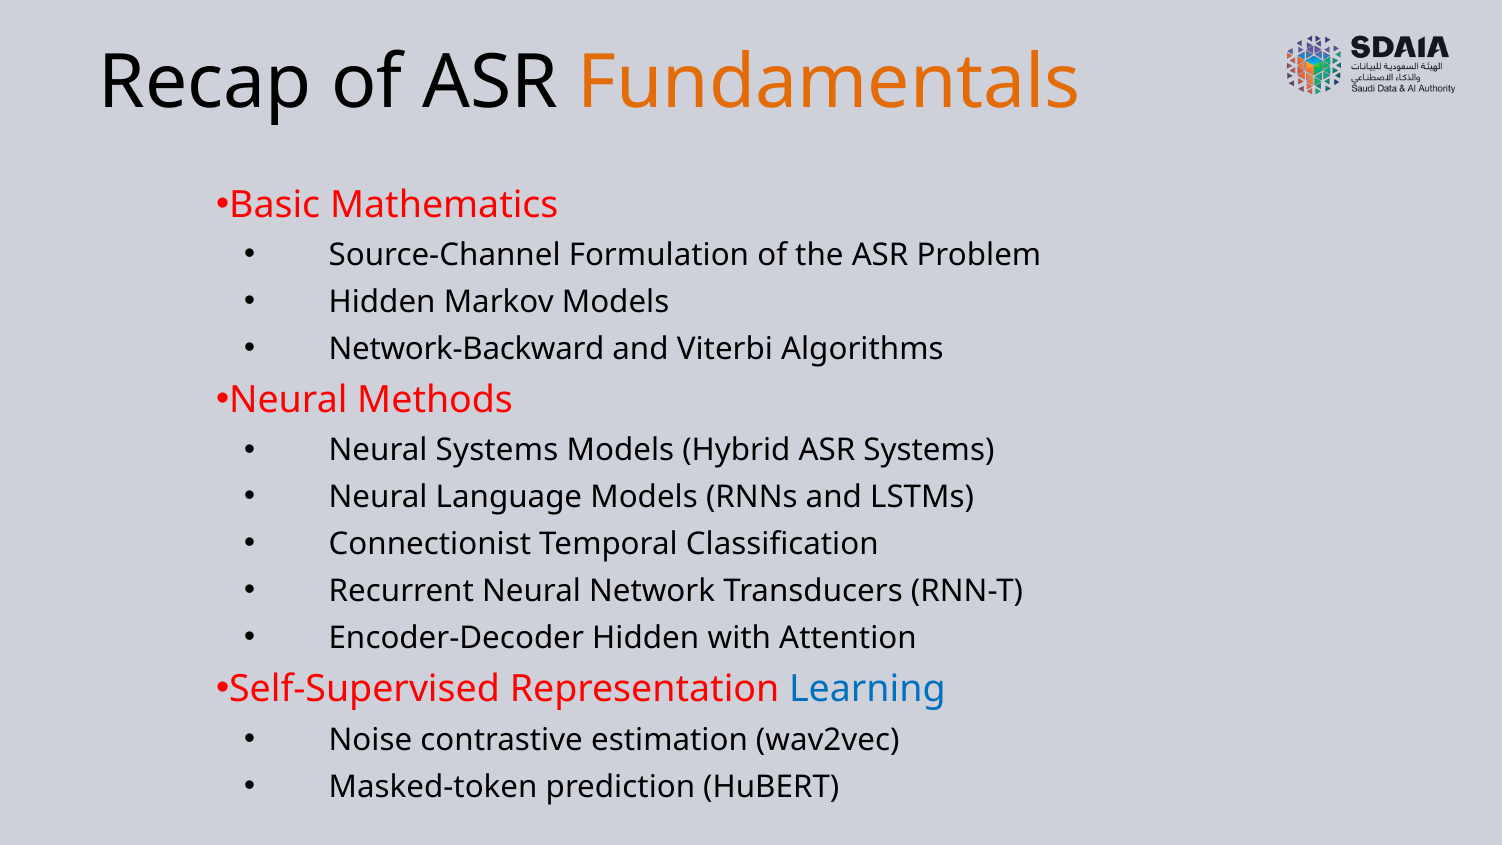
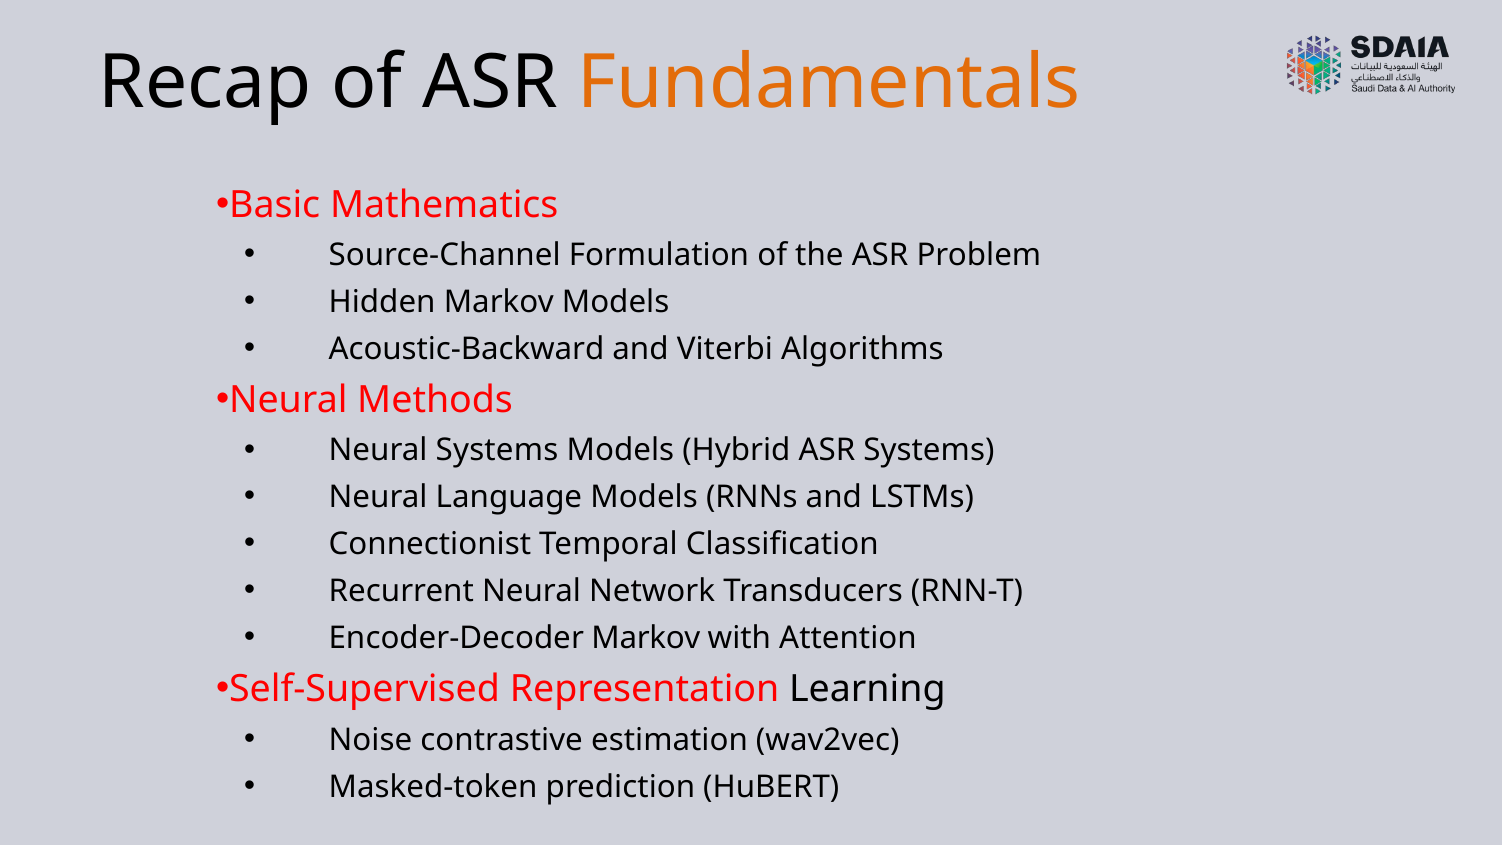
Network-Backward: Network-Backward -> Acoustic-Backward
Encoder-Decoder Hidden: Hidden -> Markov
Learning colour: blue -> black
